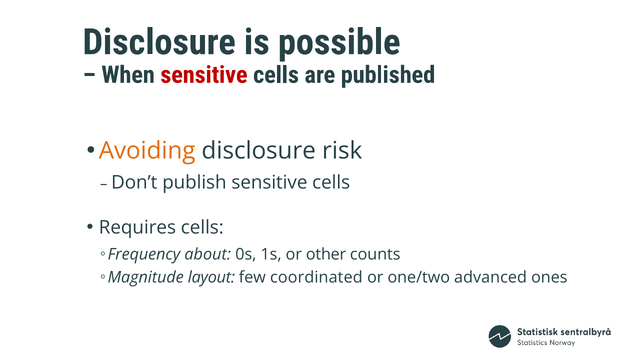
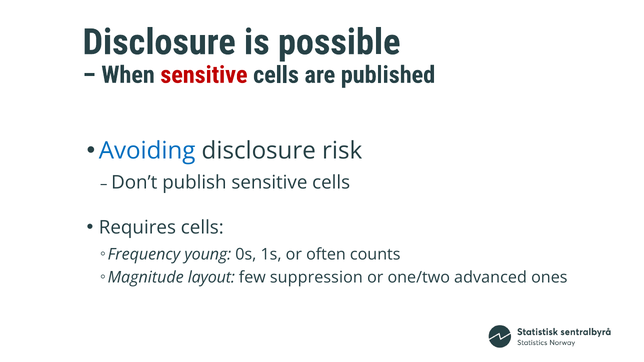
Avoiding colour: orange -> blue
about: about -> young
other: other -> often
coordinated: coordinated -> suppression
